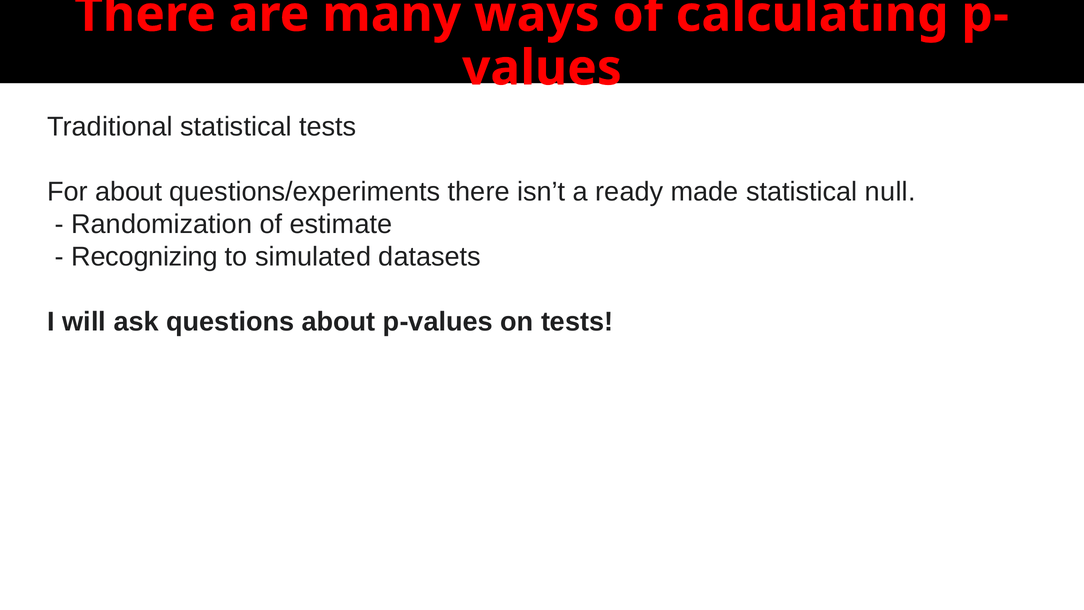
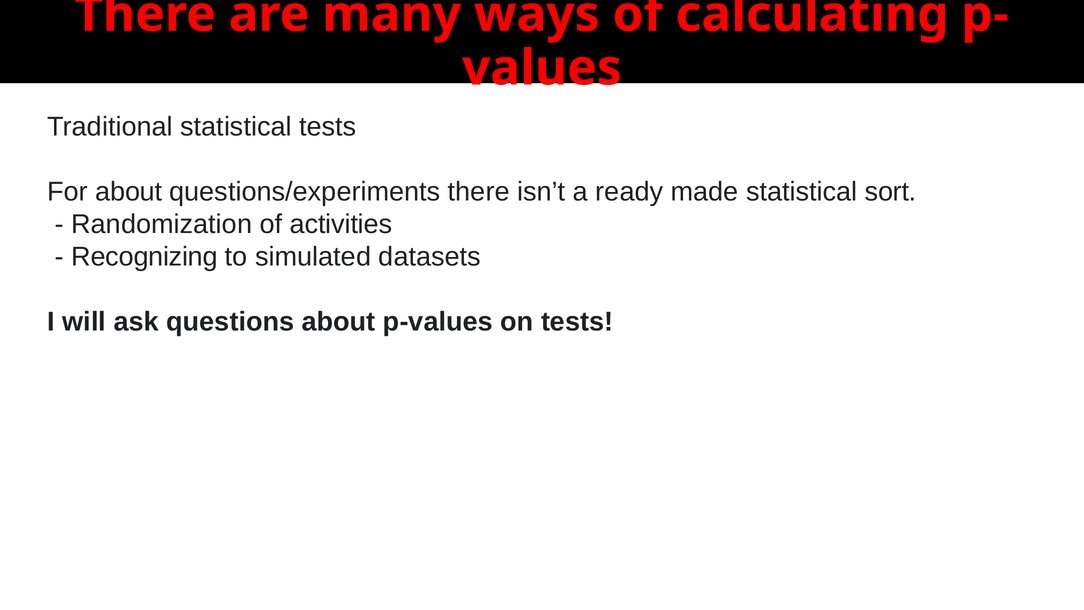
null: null -> sort
estimate: estimate -> activities
